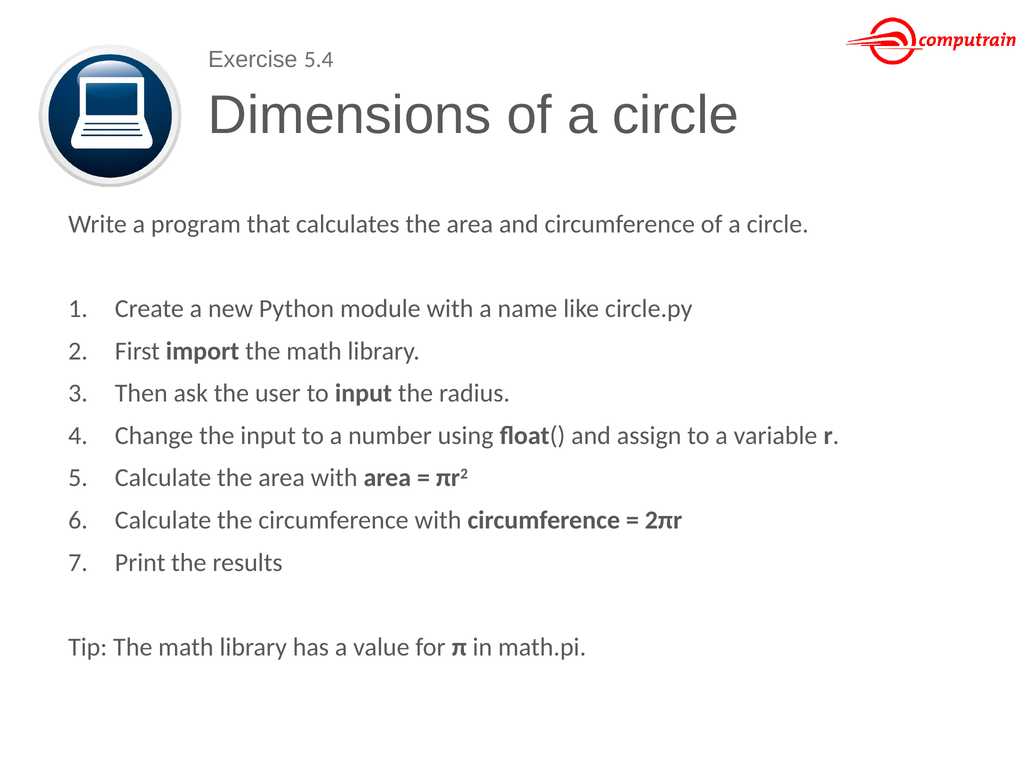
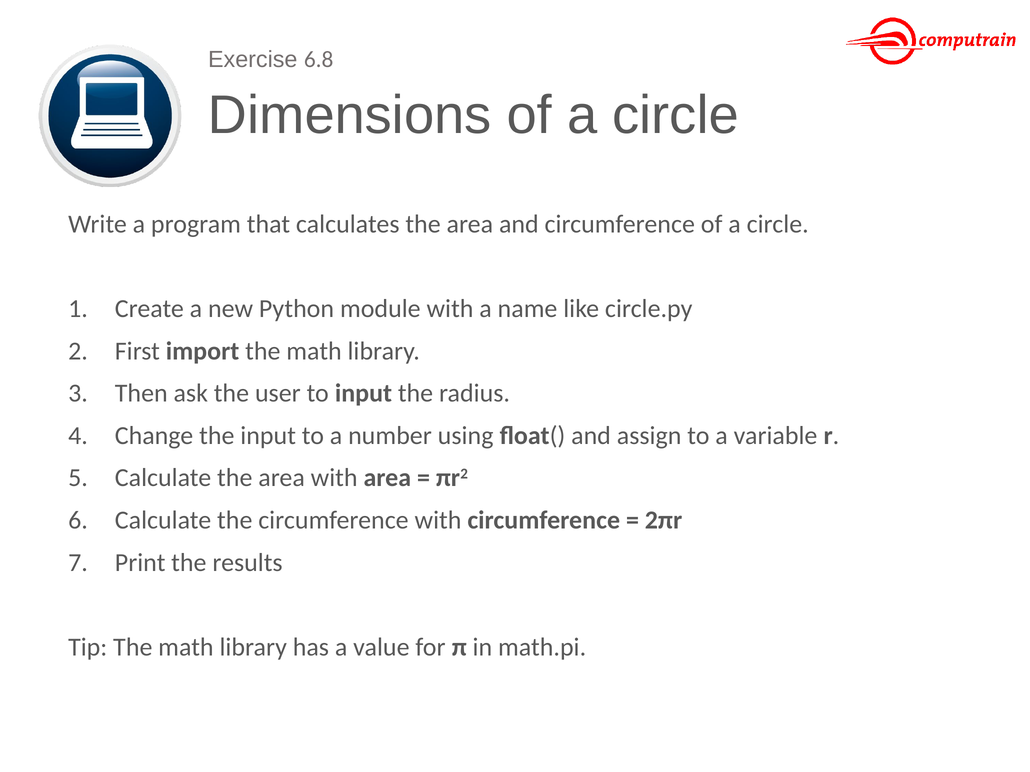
5.4: 5.4 -> 6.8
